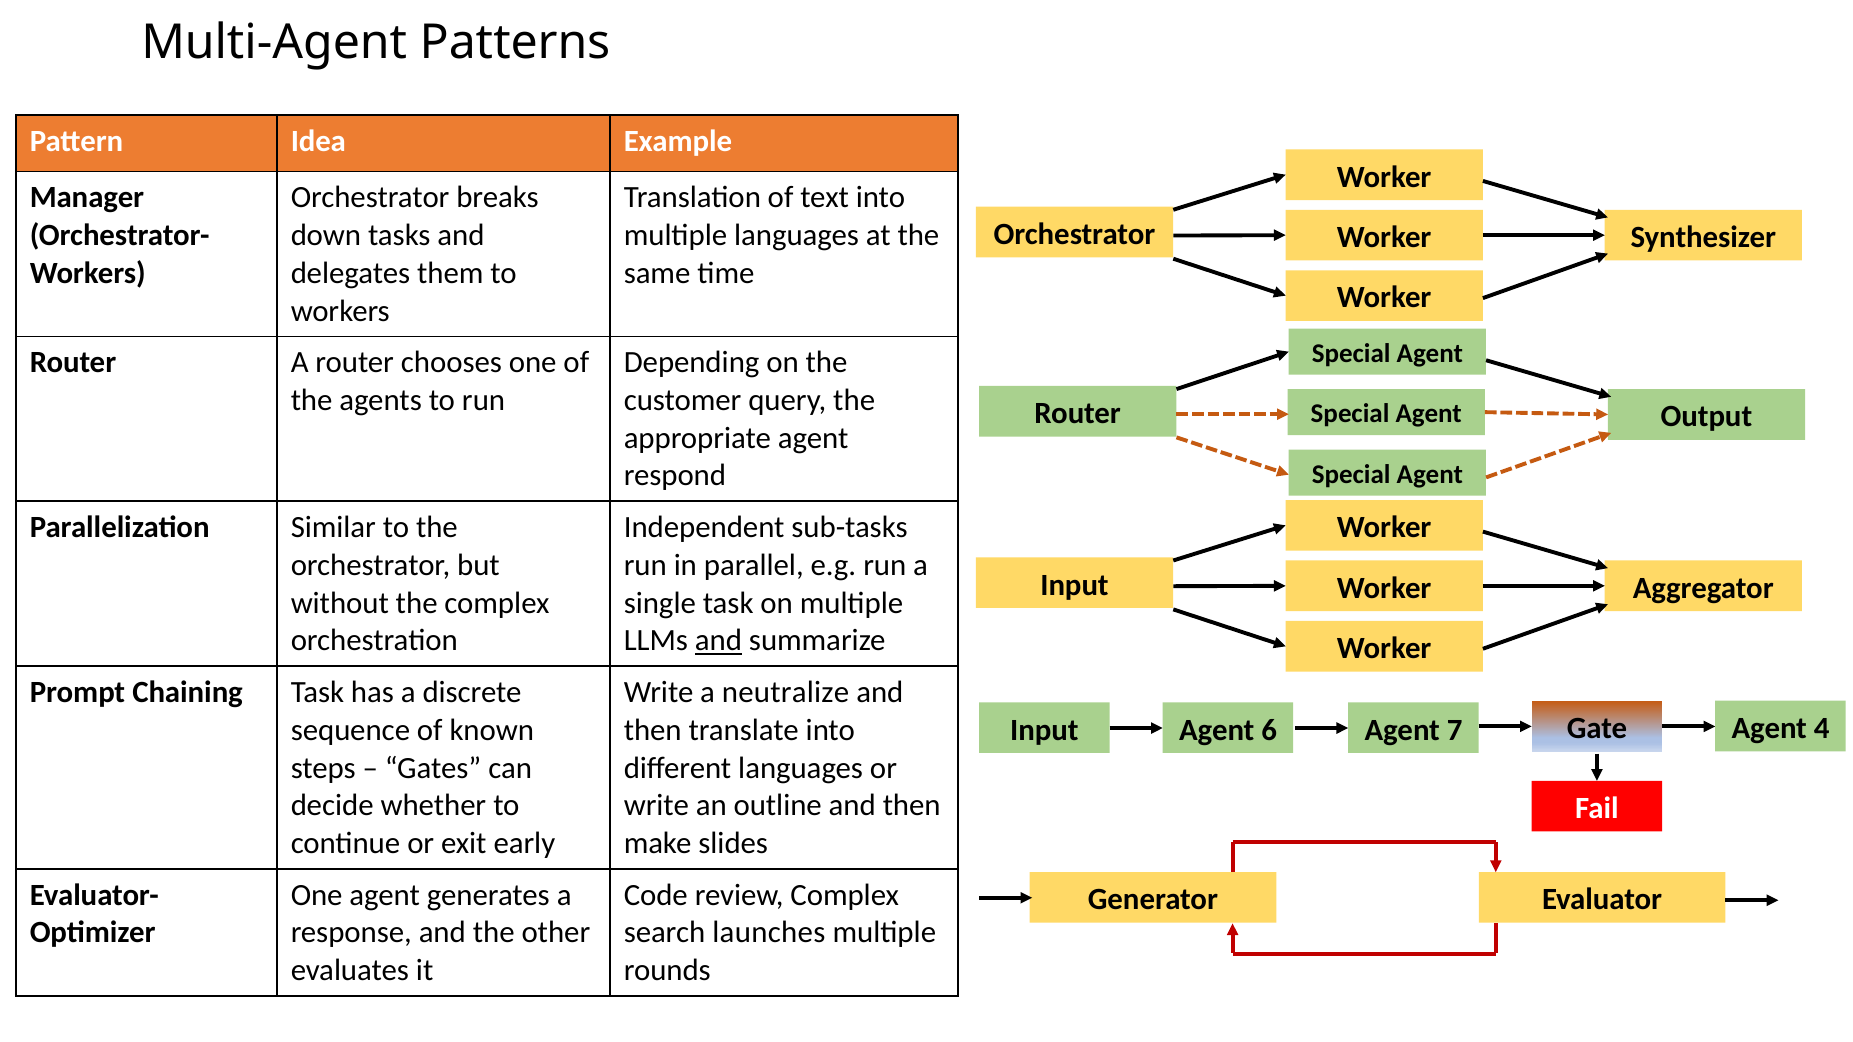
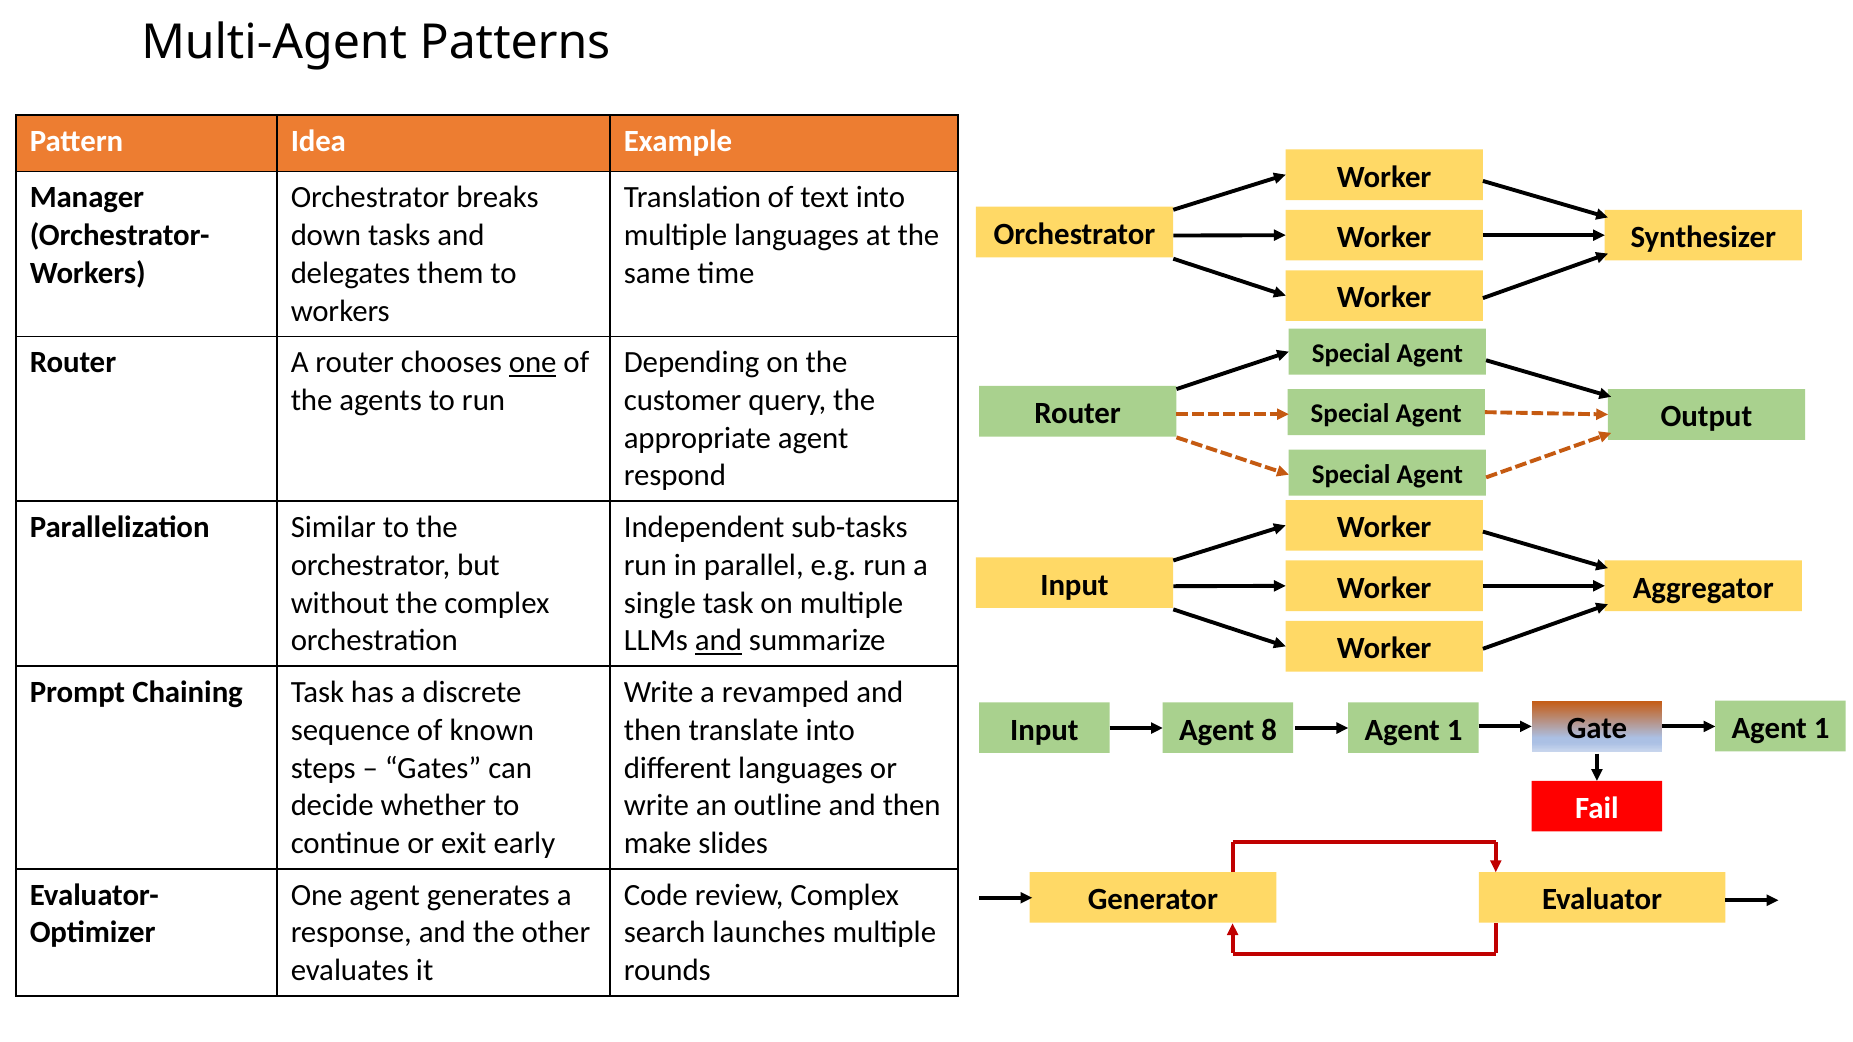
one at (533, 363) underline: none -> present
neutralize: neutralize -> revamped
4 at (1822, 728): 4 -> 1
6: 6 -> 8
7 at (1455, 730): 7 -> 1
